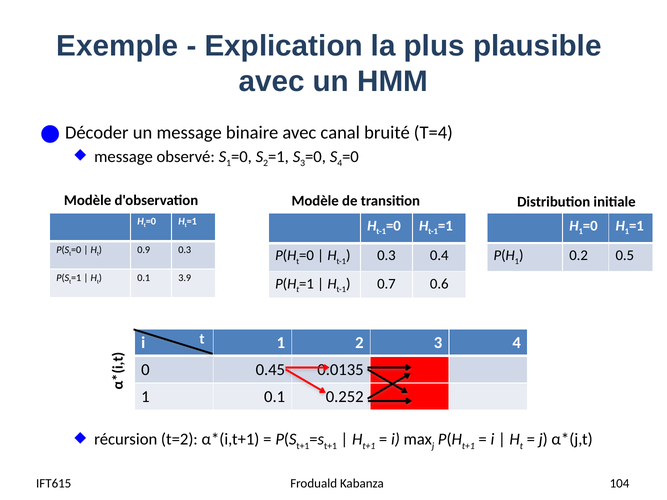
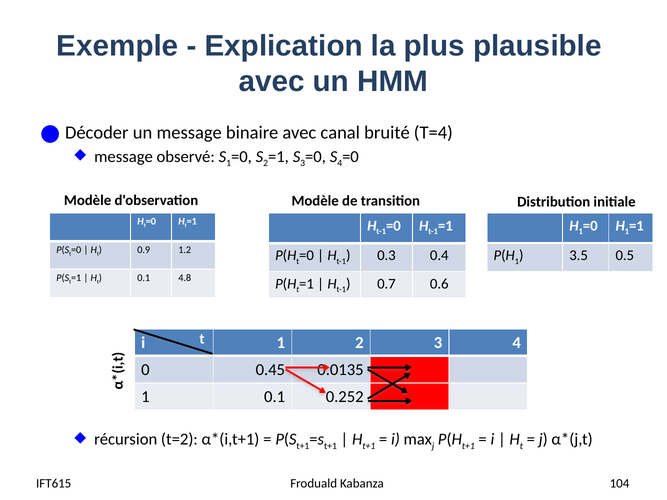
0.9 0.3: 0.3 -> 1.2
0.2: 0.2 -> 3.5
3.9: 3.9 -> 4.8
